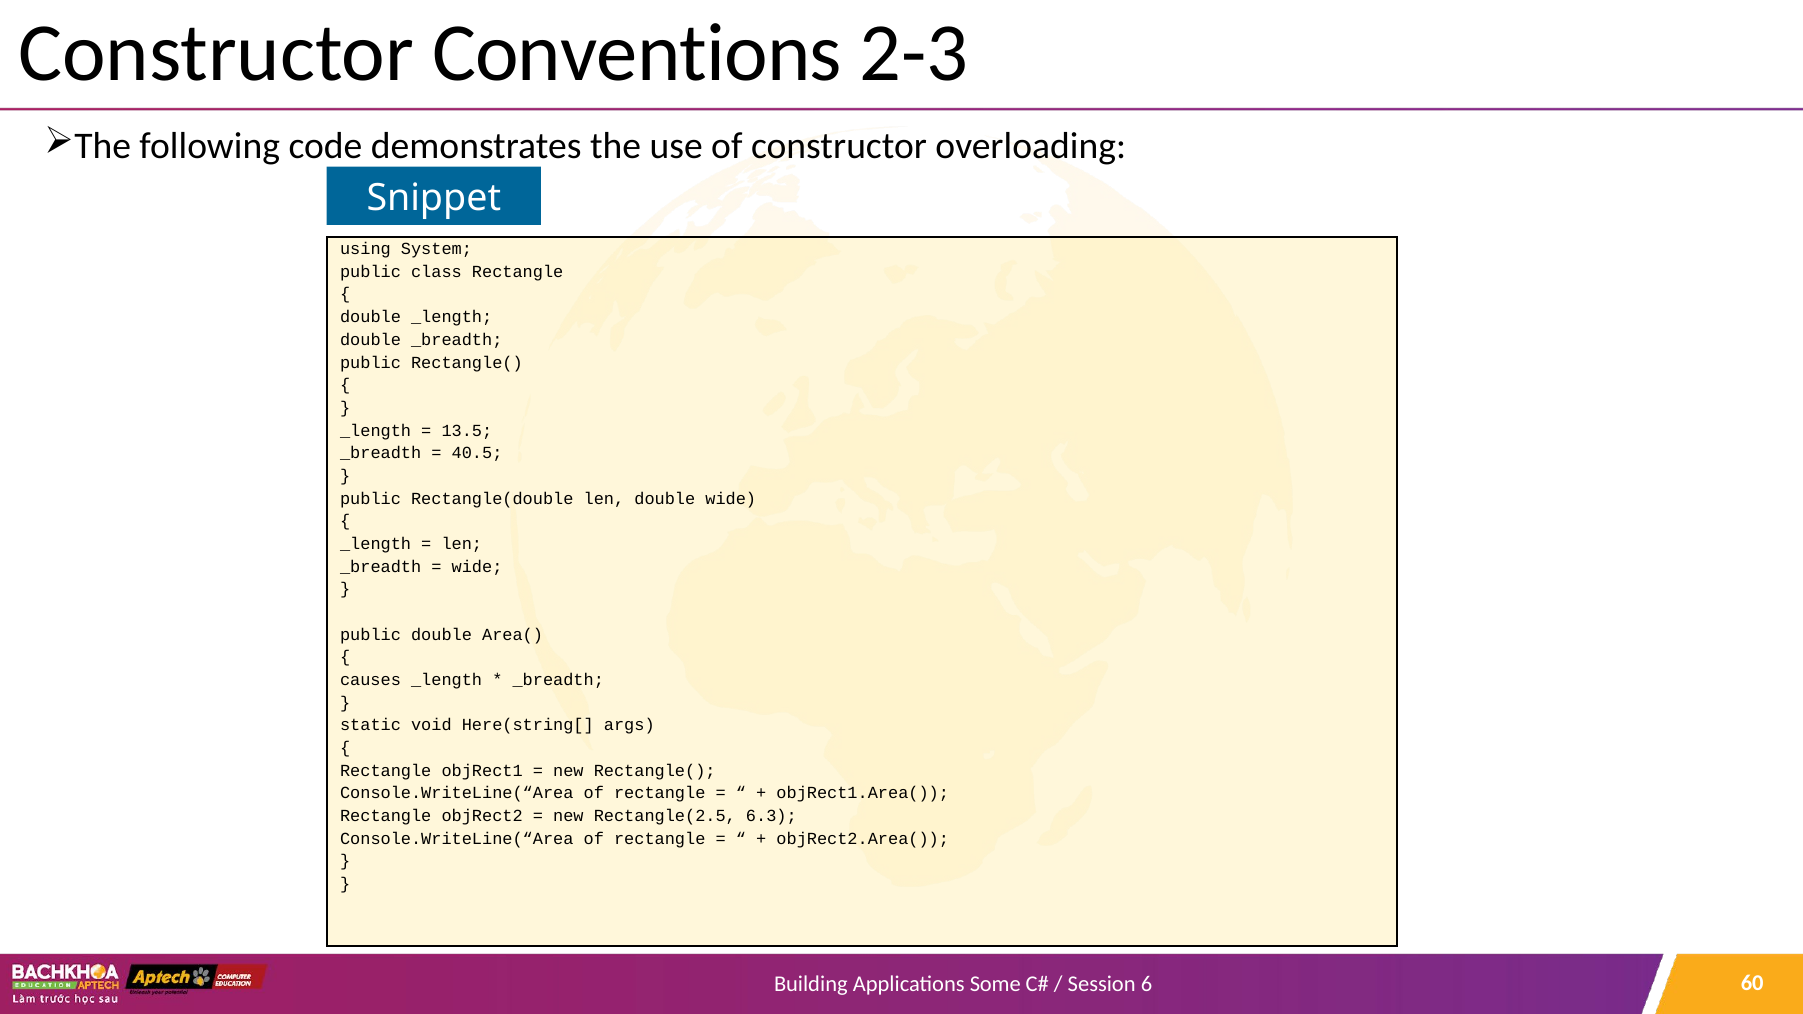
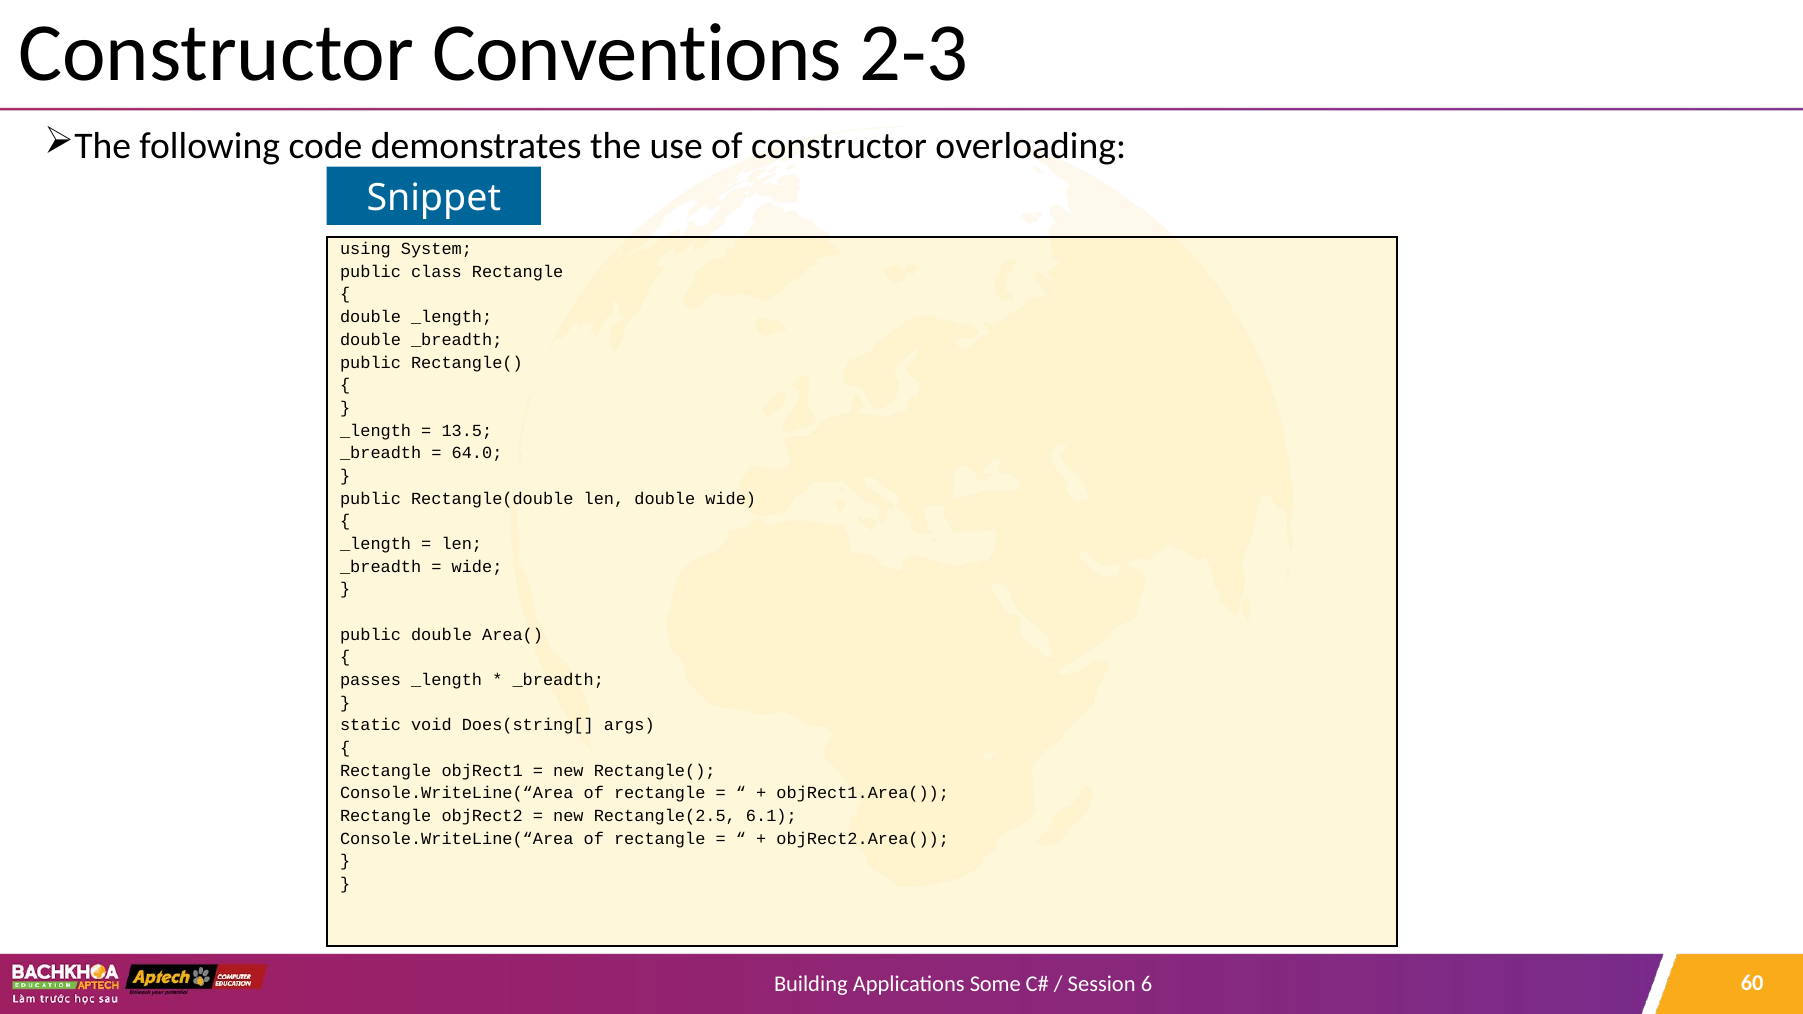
40.5: 40.5 -> 64.0
causes: causes -> passes
Here(string[: Here(string[ -> Does(string[
6.3: 6.3 -> 6.1
